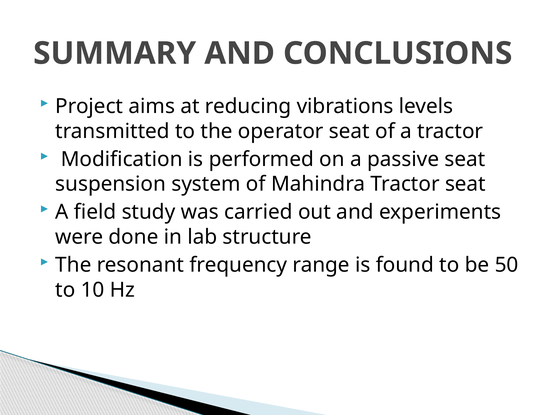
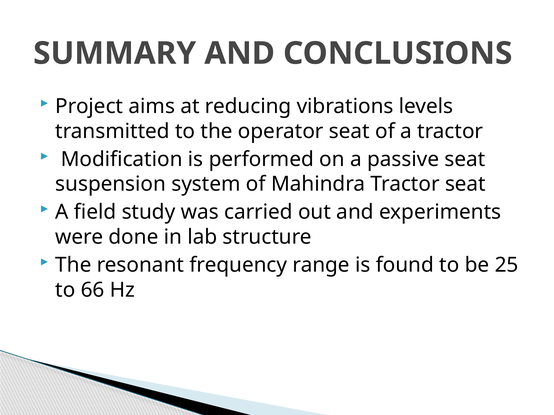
50: 50 -> 25
10: 10 -> 66
